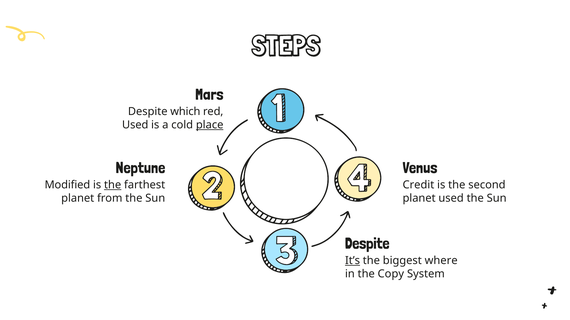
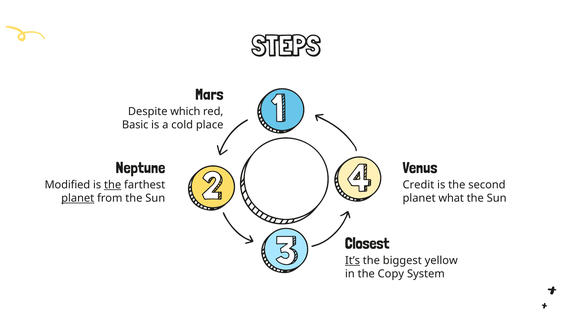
Used at (135, 125): Used -> Basic
place underline: present -> none
planet at (78, 199) underline: none -> present
planet used: used -> what
Despite at (367, 244): Despite -> Closest
where: where -> yellow
